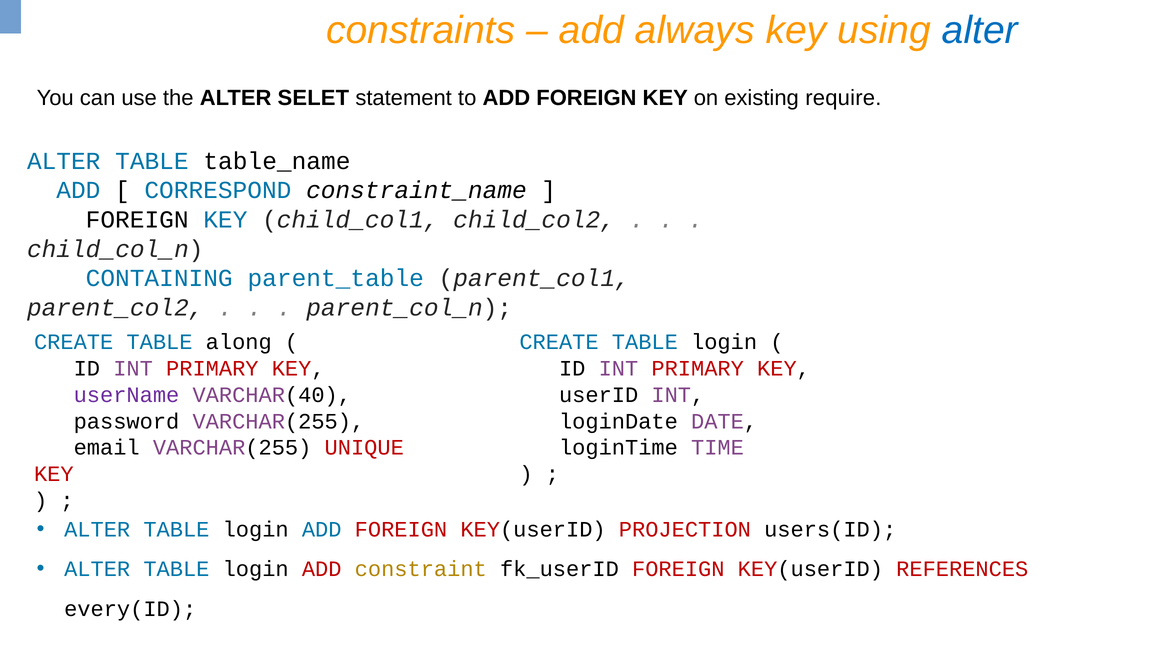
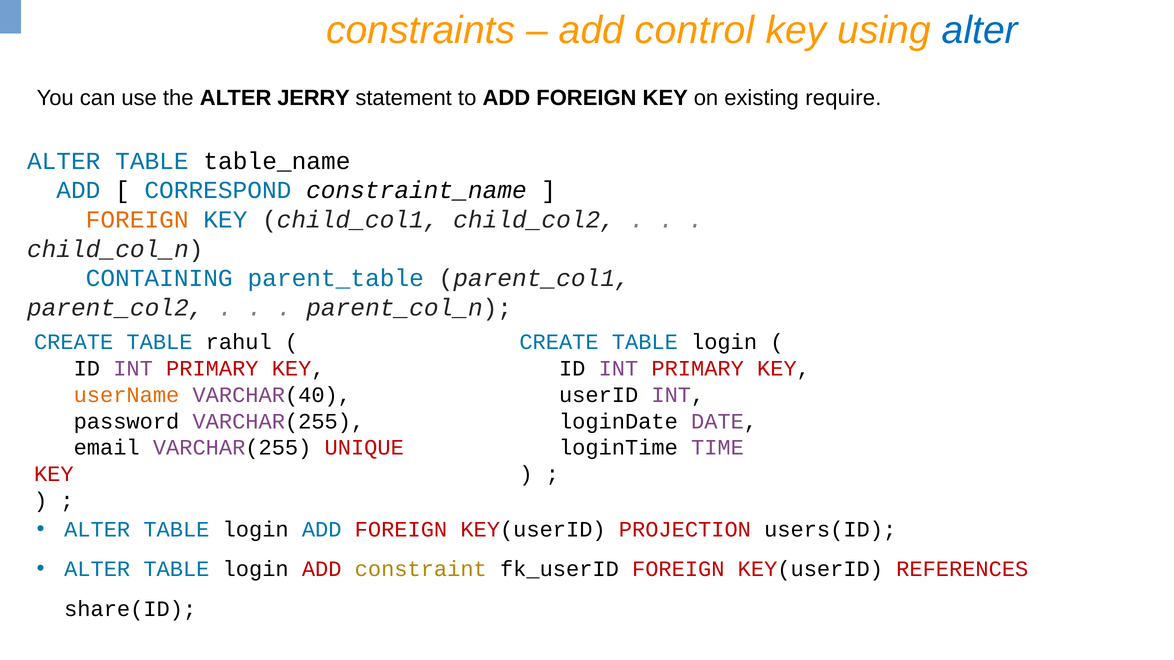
always: always -> control
SELET: SELET -> JERRY
FOREIGN at (137, 220) colour: black -> orange
along: along -> rahul
userName colour: purple -> orange
every(ID: every(ID -> share(ID
